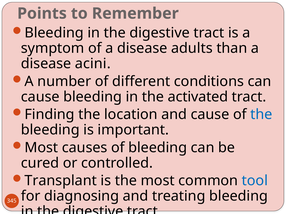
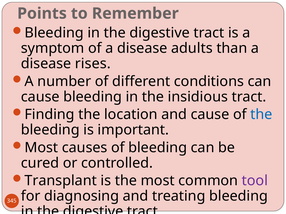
acini: acini -> rises
activated: activated -> insidious
tool colour: blue -> purple
